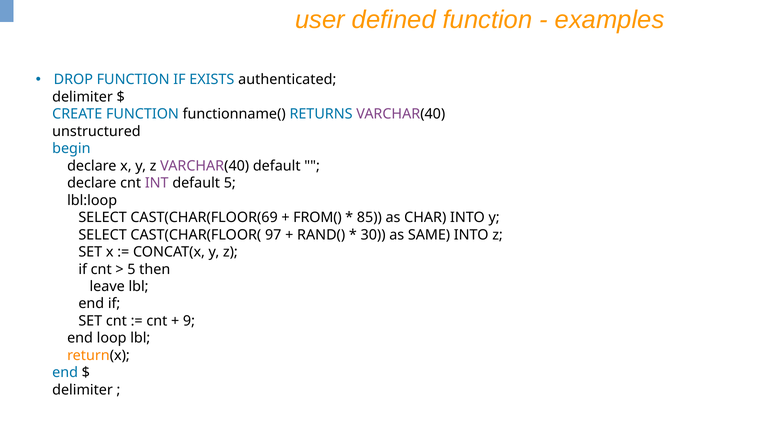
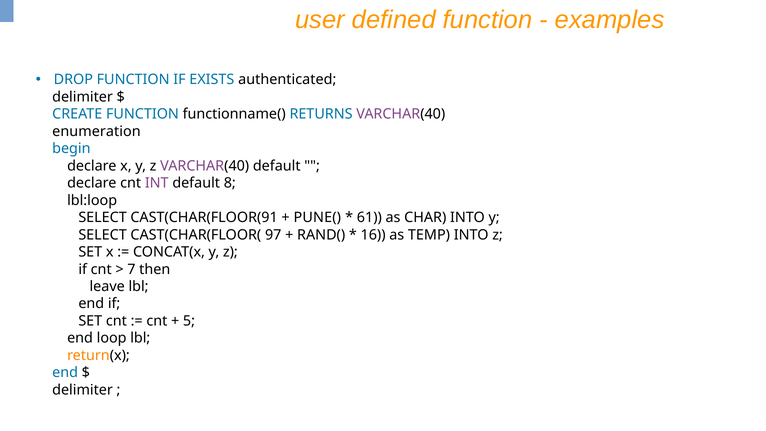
unstructured: unstructured -> enumeration
default 5: 5 -> 8
CAST(CHAR(FLOOR(69: CAST(CHAR(FLOOR(69 -> CAST(CHAR(FLOOR(91
FROM(: FROM( -> PUNE(
85: 85 -> 61
30: 30 -> 16
SAME: SAME -> TEMP
5 at (131, 269): 5 -> 7
9: 9 -> 5
